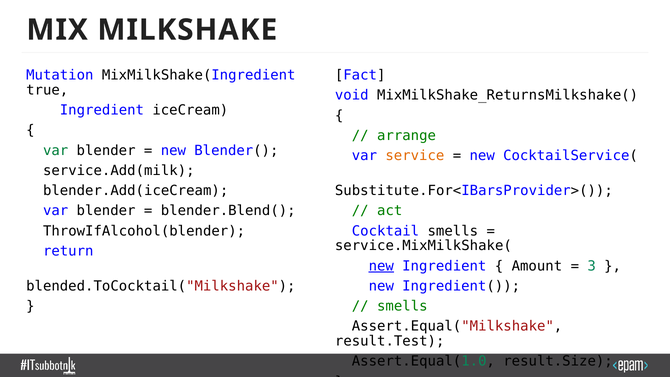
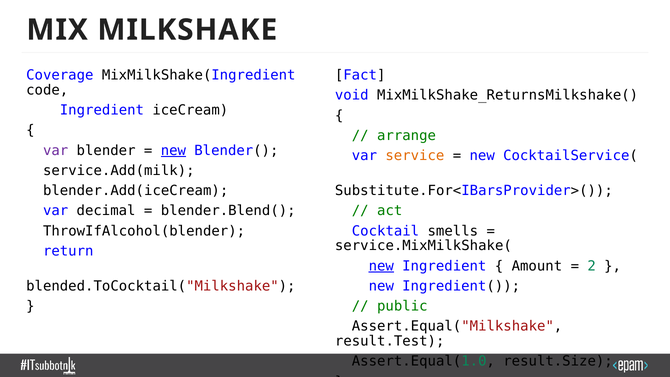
Mutation: Mutation -> Coverage
true: true -> code
var at (56, 150) colour: green -> purple
new at (173, 150) underline: none -> present
blender at (106, 211): blender -> decimal
3: 3 -> 2
smells at (402, 306): smells -> public
